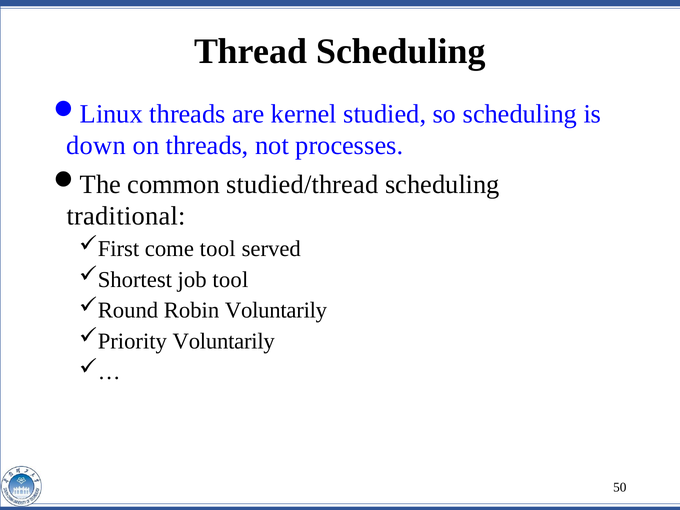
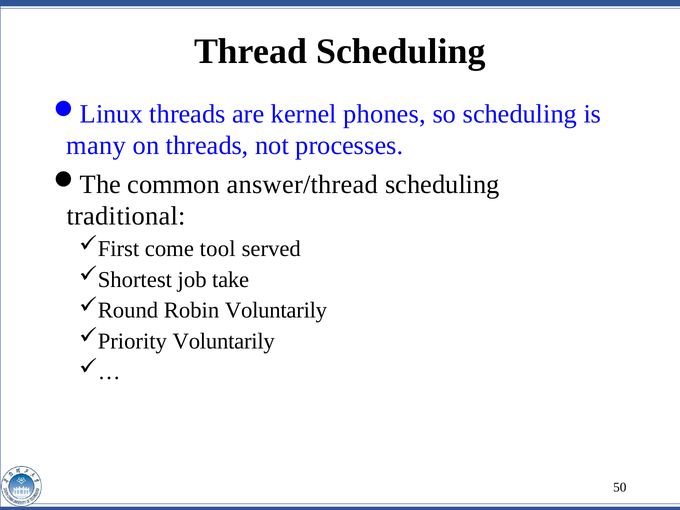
studied: studied -> phones
down: down -> many
studied/thread: studied/thread -> answer/thread
job tool: tool -> take
